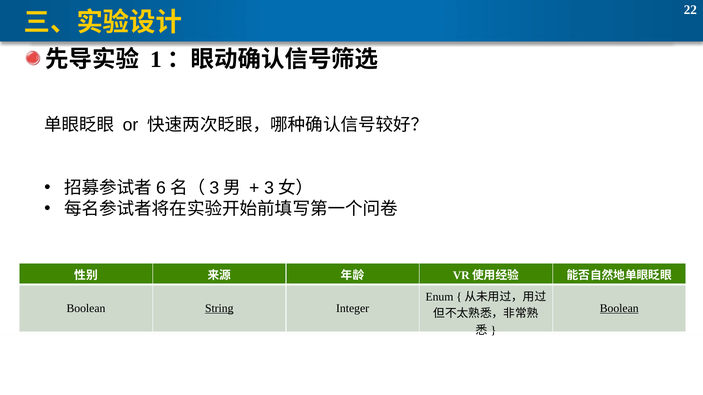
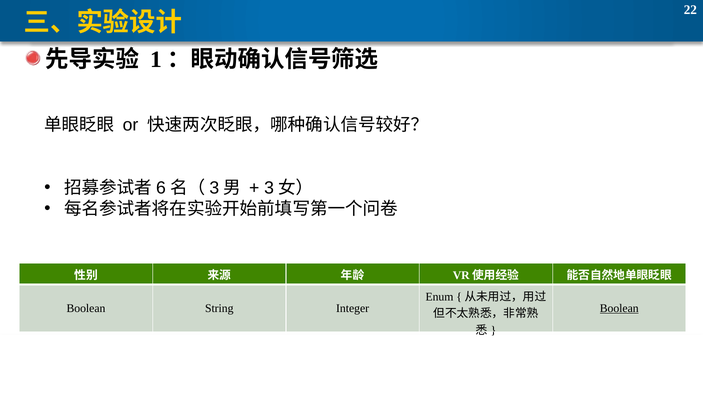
String underline: present -> none
